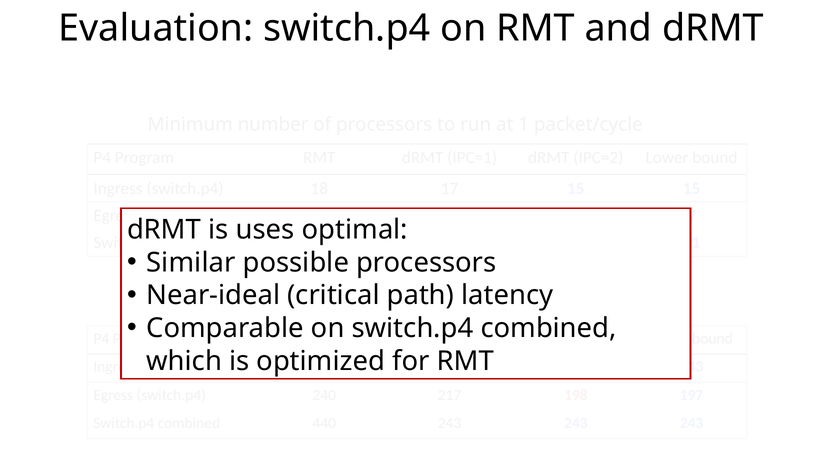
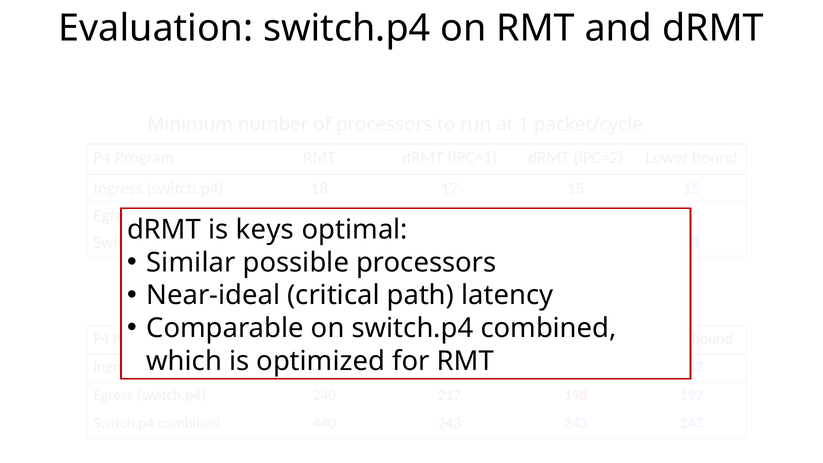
uses: uses -> keys
